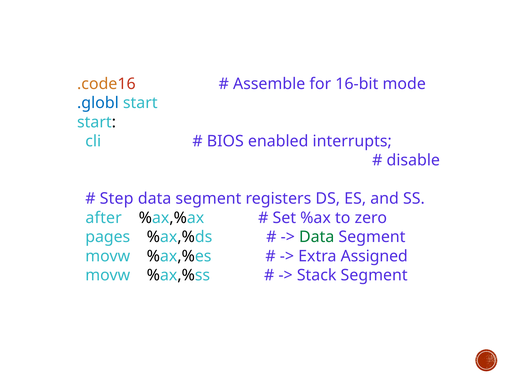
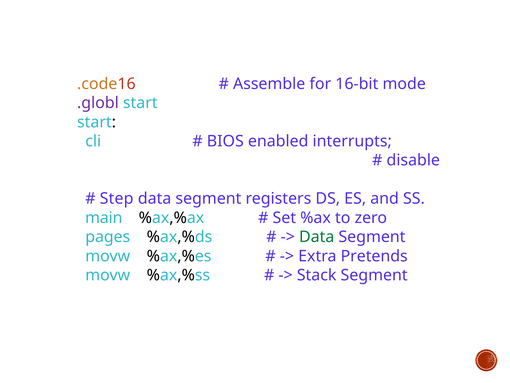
.globl colour: blue -> purple
after: after -> main
Assigned: Assigned -> Pretends
